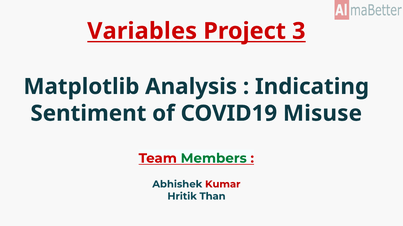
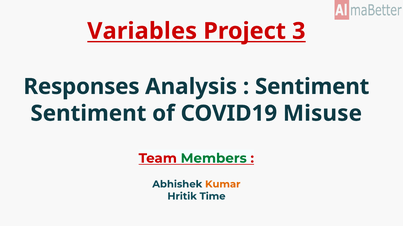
Matplotlib: Matplotlib -> Responses
Indicating at (312, 87): Indicating -> Sentiment
Kumar colour: red -> orange
Than: Than -> Time
